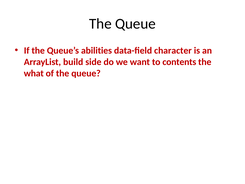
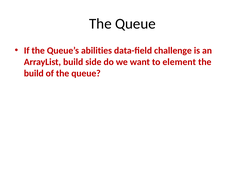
character: character -> challenge
contents: contents -> element
what at (34, 73): what -> build
